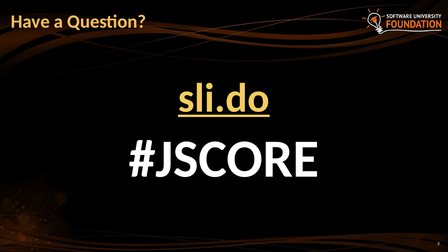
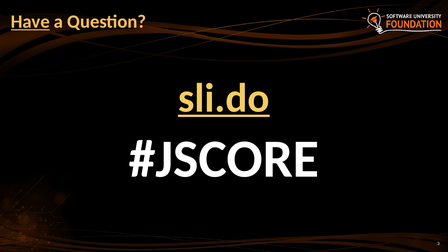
Have underline: none -> present
